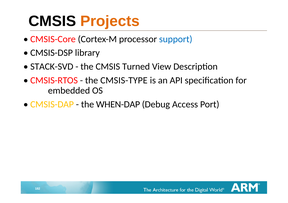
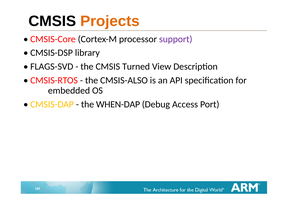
support colour: blue -> purple
STACK-SVD: STACK-SVD -> FLAGS-SVD
CMSIS-TYPE: CMSIS-TYPE -> CMSIS-ALSO
